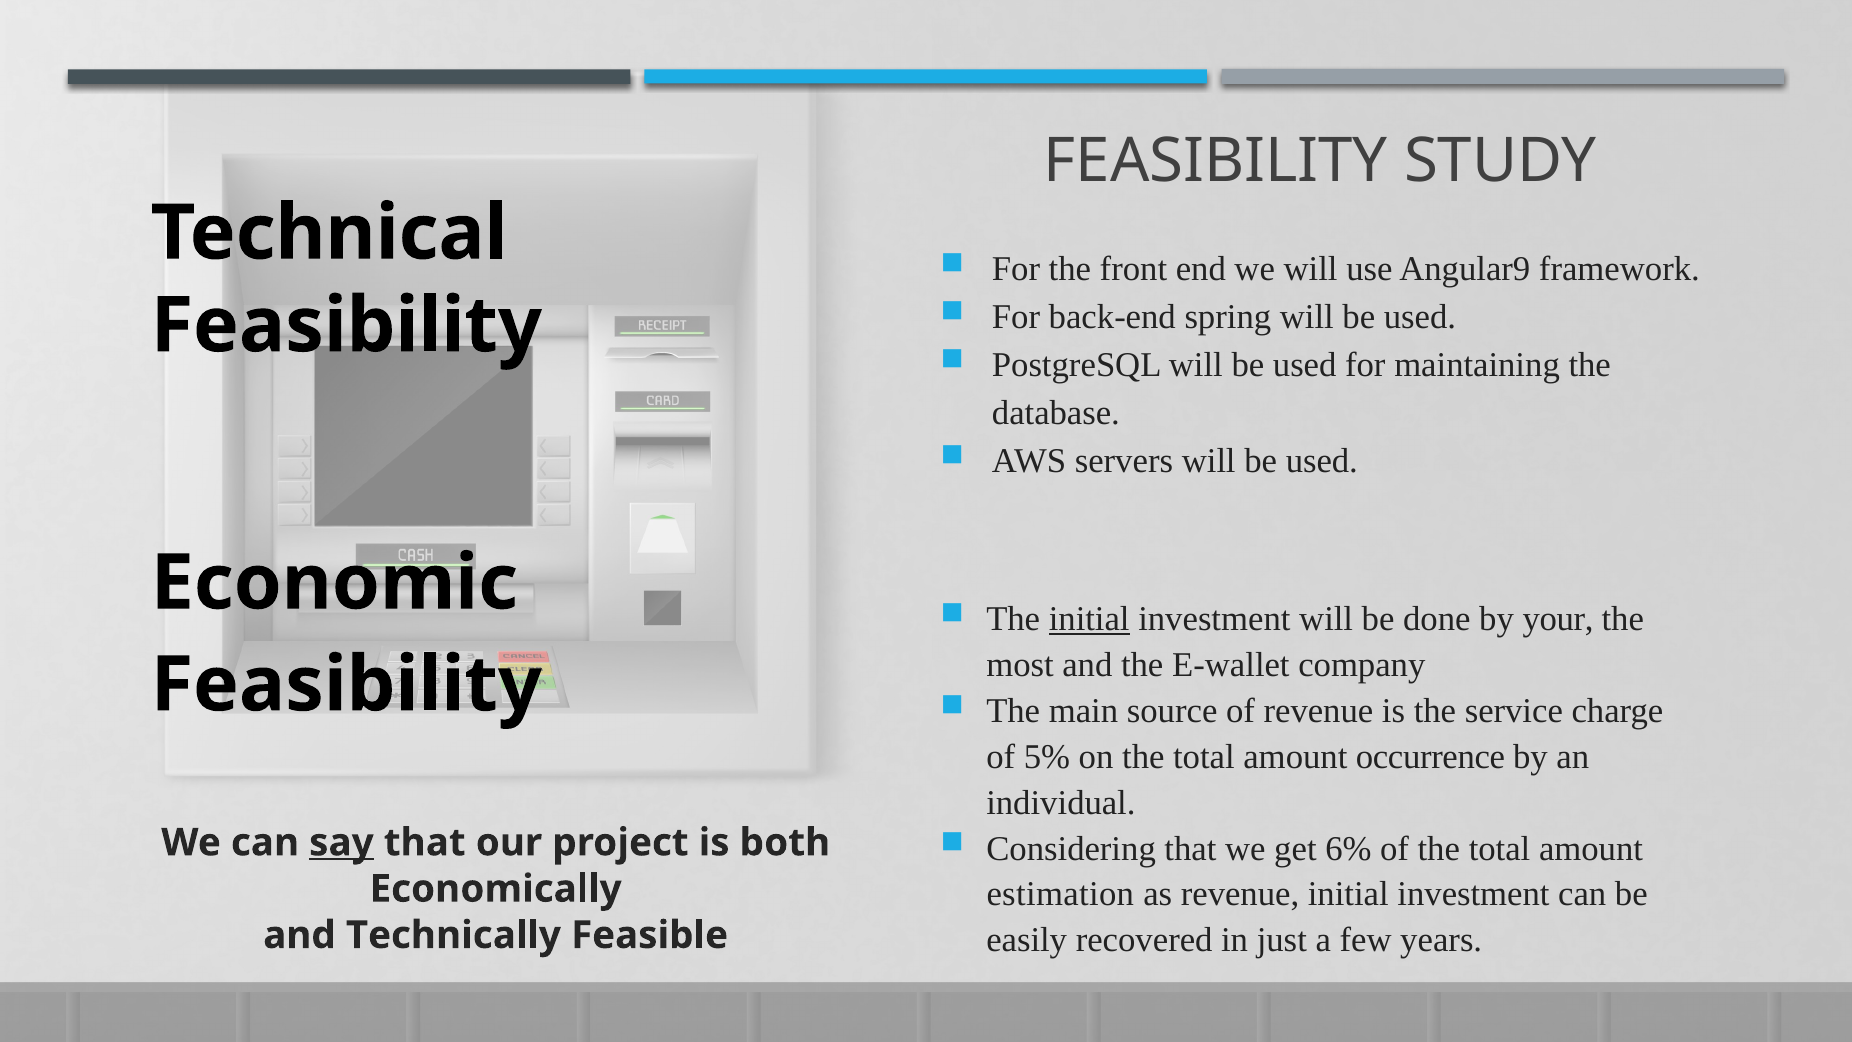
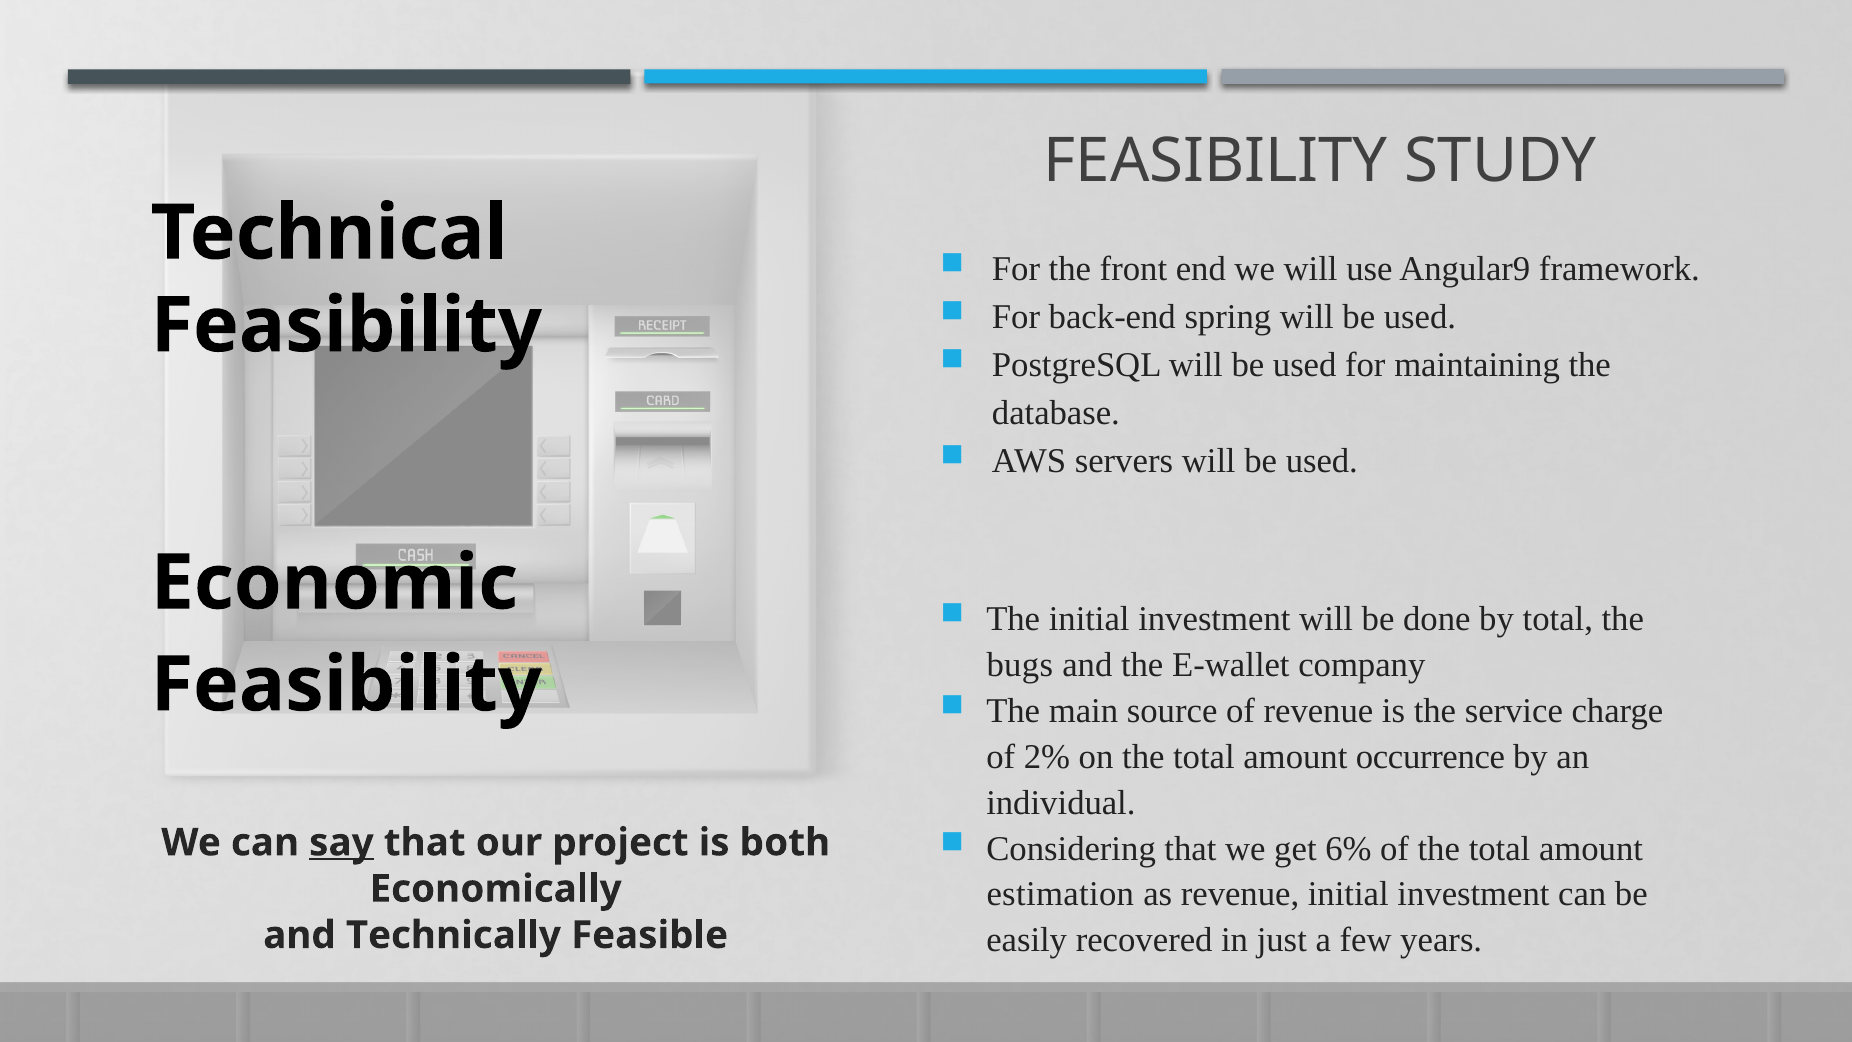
initial at (1089, 619) underline: present -> none
by your: your -> total
most: most -> bugs
5%: 5% -> 2%
